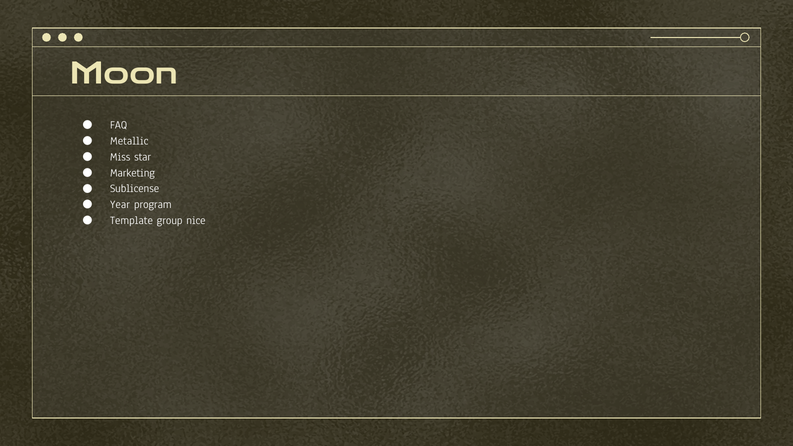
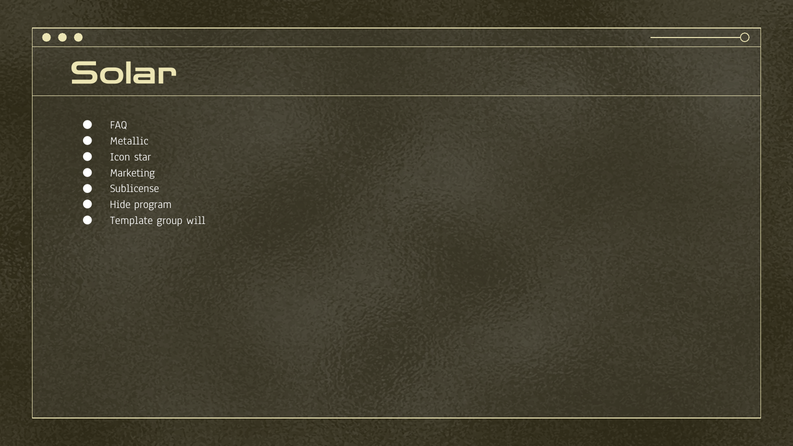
Moon: Moon -> Solar
Miss: Miss -> Icon
Year: Year -> Hide
nice: nice -> will
